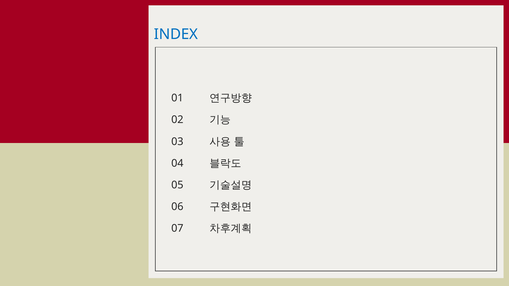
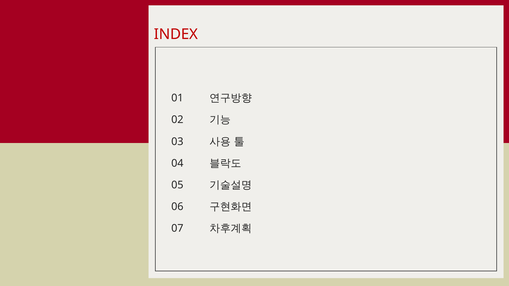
INDEX colour: blue -> red
